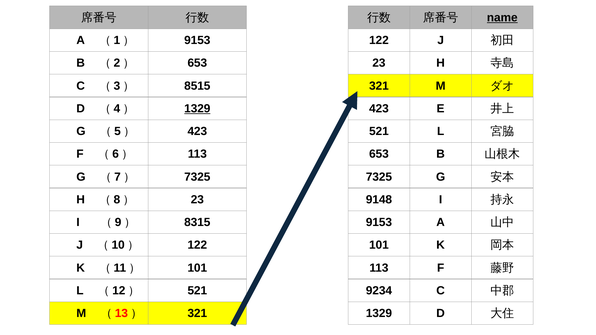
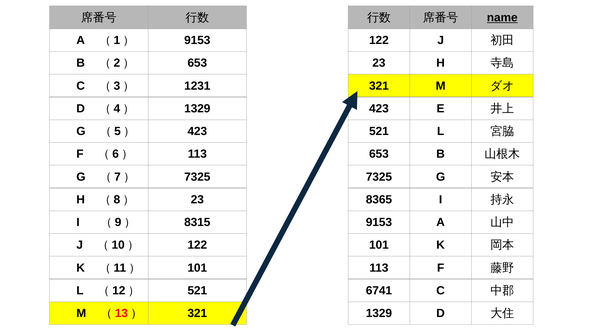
8515: 8515 -> 1231
1329 at (197, 109) underline: present -> none
9148: 9148 -> 8365
9234: 9234 -> 6741
